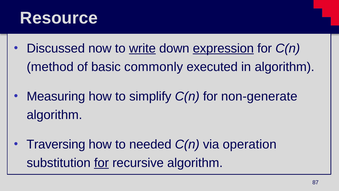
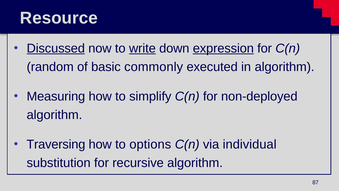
Discussed underline: none -> present
method: method -> random
non-generate: non-generate -> non-deployed
needed: needed -> options
operation: operation -> individual
for at (101, 163) underline: present -> none
